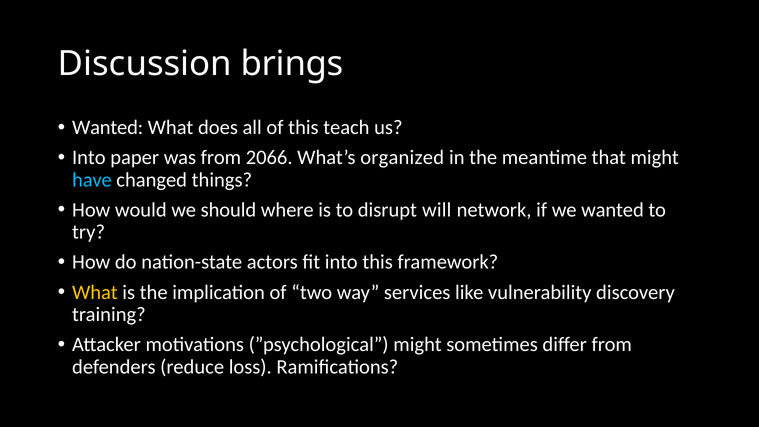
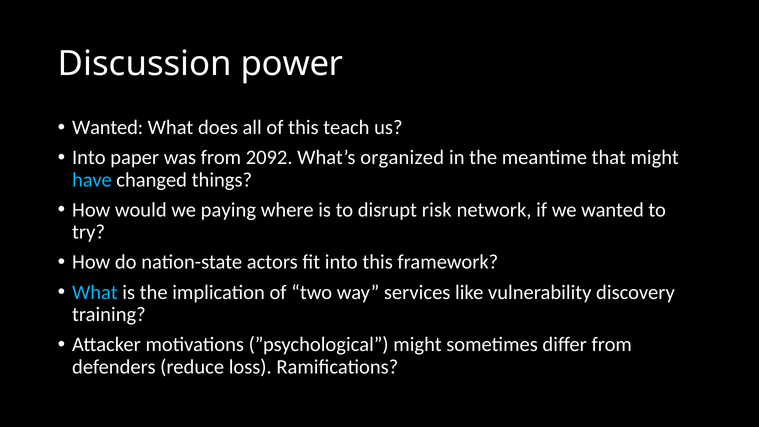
brings: brings -> power
2066: 2066 -> 2092
should: should -> paying
will: will -> risk
What at (95, 292) colour: yellow -> light blue
